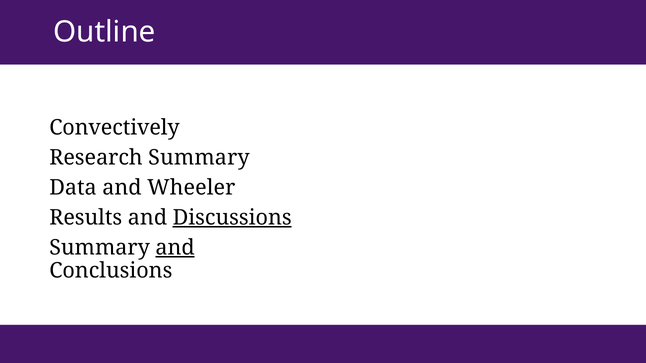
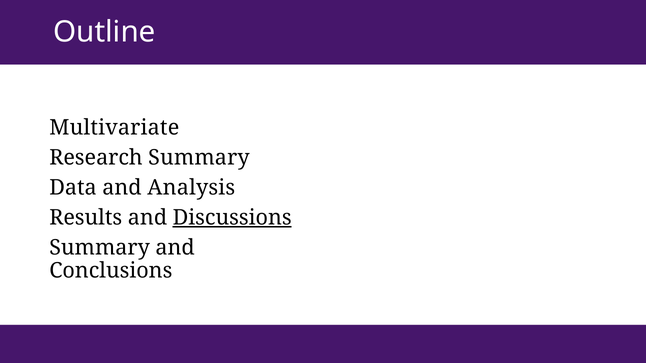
Convectively: Convectively -> Multivariate
Wheeler: Wheeler -> Analysis
and at (175, 248) underline: present -> none
